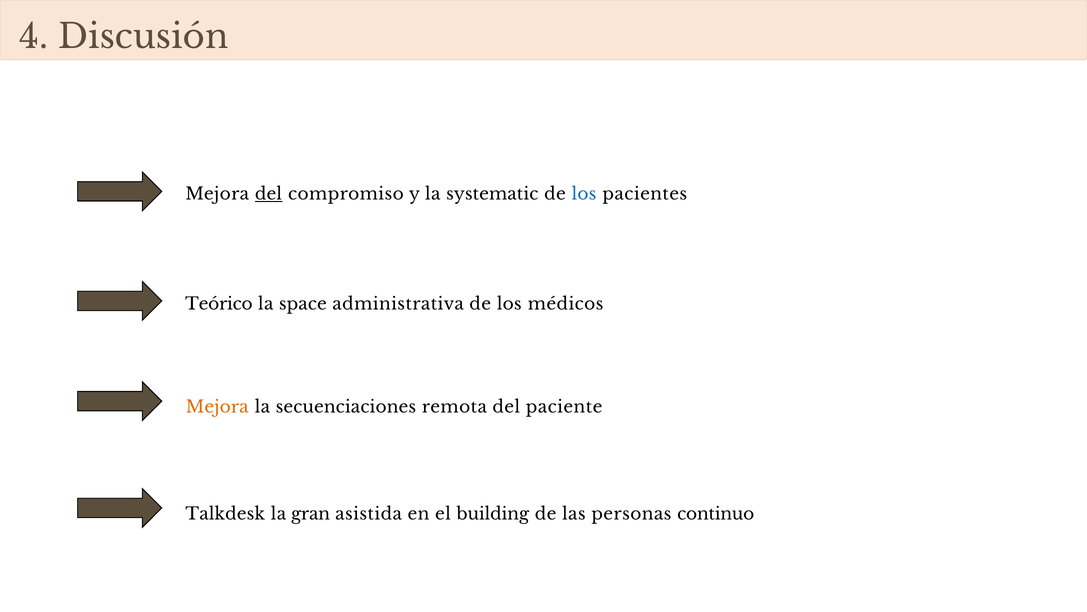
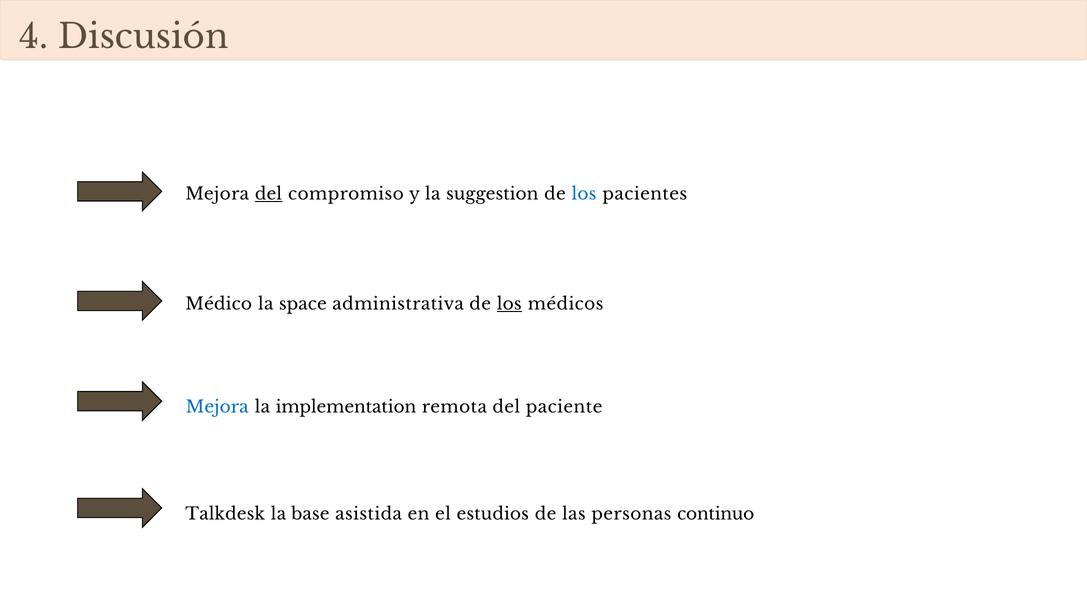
systematic: systematic -> suggestion
Teórico: Teórico -> Médico
los at (509, 304) underline: none -> present
Mejora at (217, 407) colour: orange -> blue
secuenciaciones: secuenciaciones -> implementation
gran: gran -> base
building: building -> estudios
